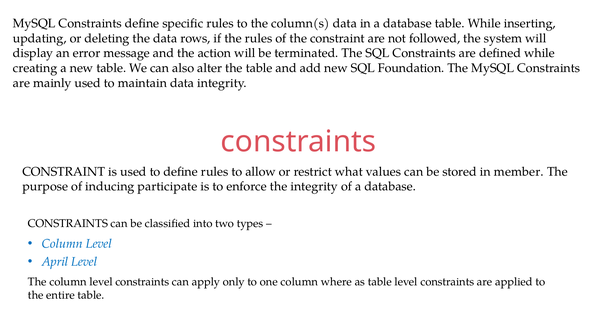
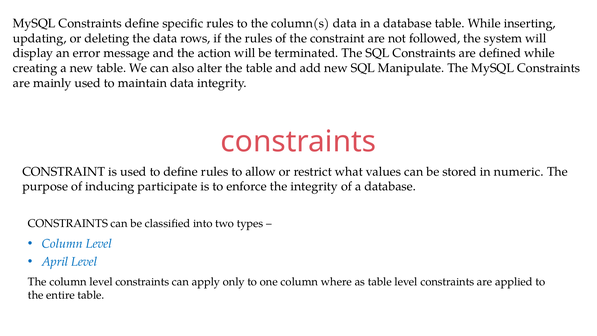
Foundation: Foundation -> Manipulate
member: member -> numeric
